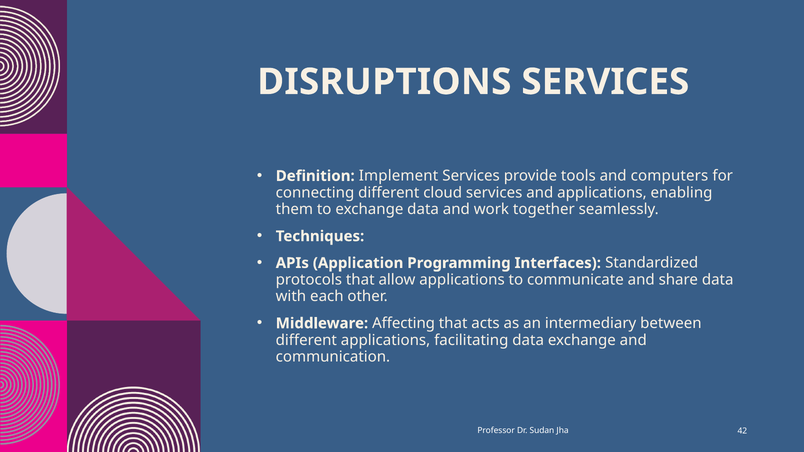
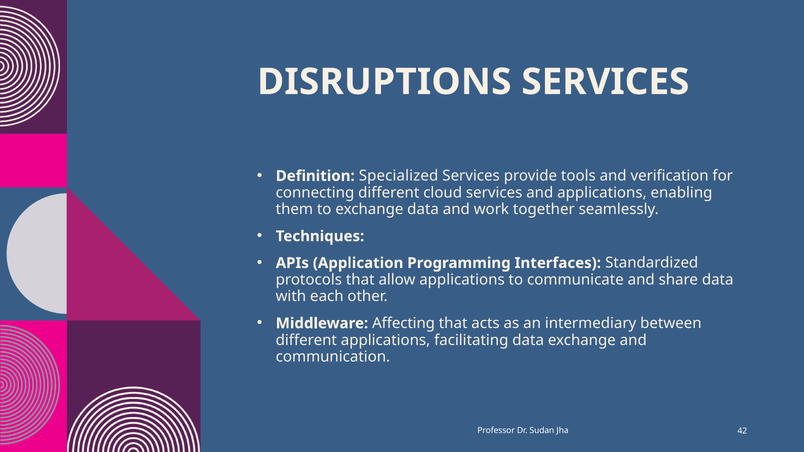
Implement: Implement -> Specialized
computers: computers -> verification
